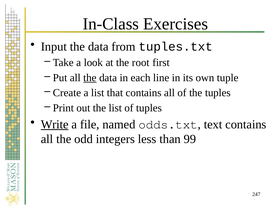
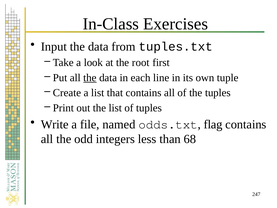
Write underline: present -> none
text: text -> flag
99: 99 -> 68
